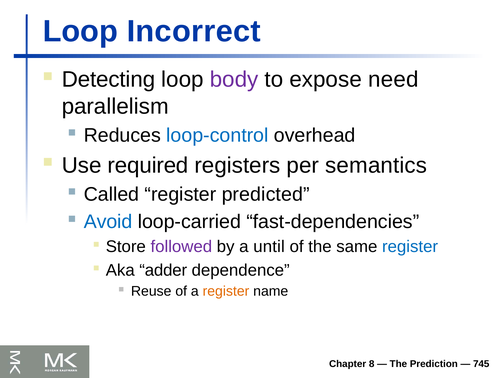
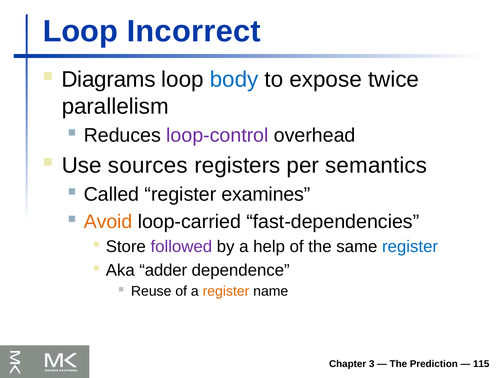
Detecting: Detecting -> Diagrams
body colour: purple -> blue
need: need -> twice
loop-control colour: blue -> purple
required: required -> sources
predicted: predicted -> examines
Avoid colour: blue -> orange
until: until -> help
8: 8 -> 3
745: 745 -> 115
